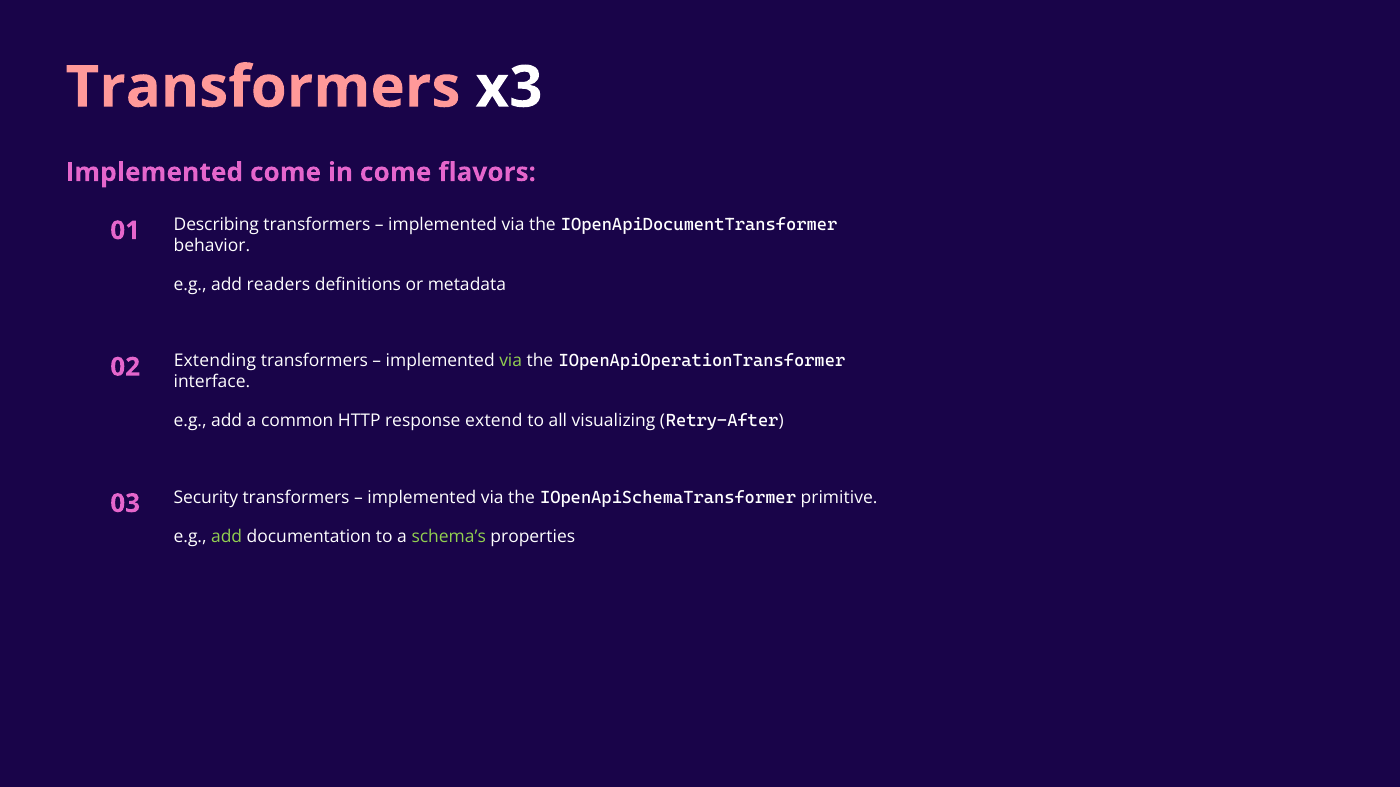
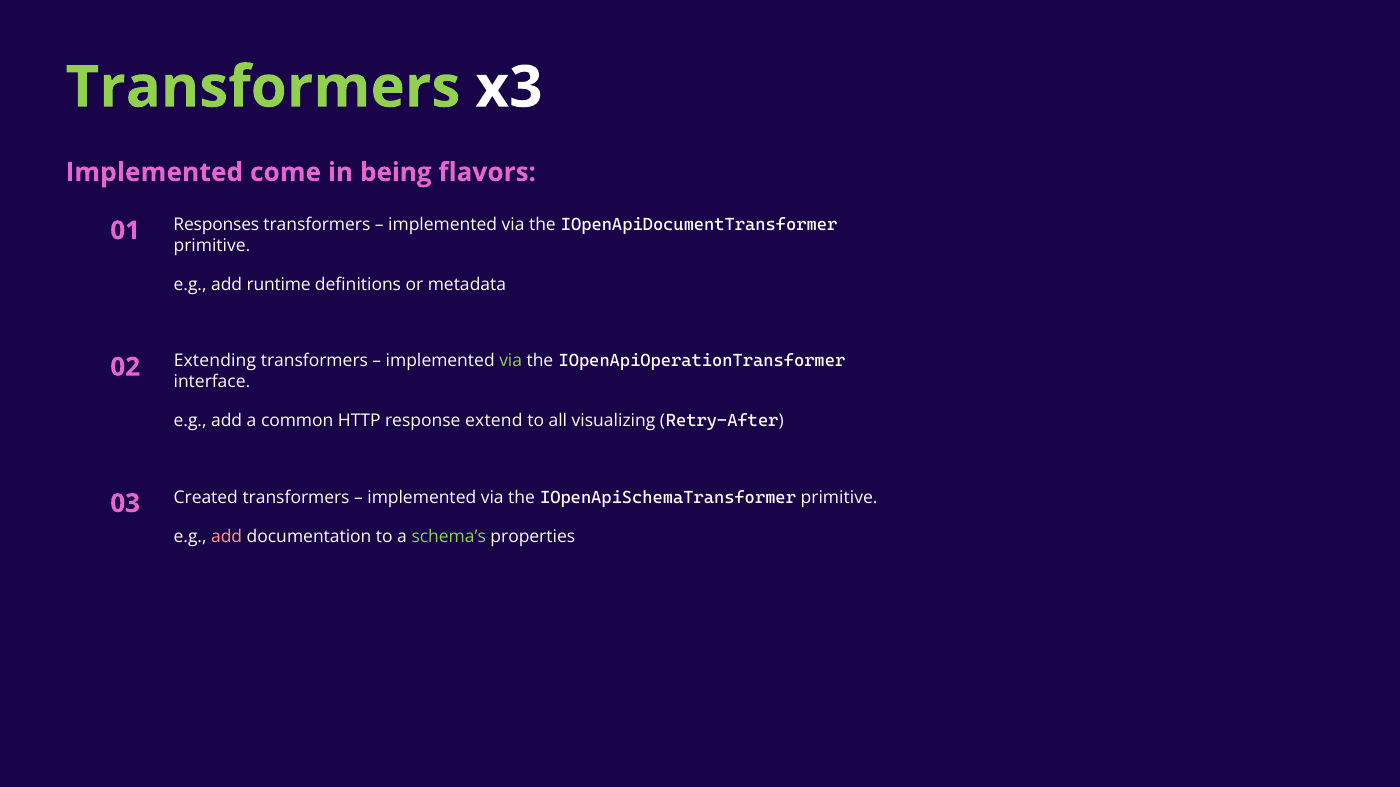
Transformers at (263, 88) colour: pink -> light green
in come: come -> being
Describing: Describing -> Responses
behavior at (212, 246): behavior -> primitive
readers: readers -> runtime
Security: Security -> Created
add at (227, 537) colour: light green -> pink
